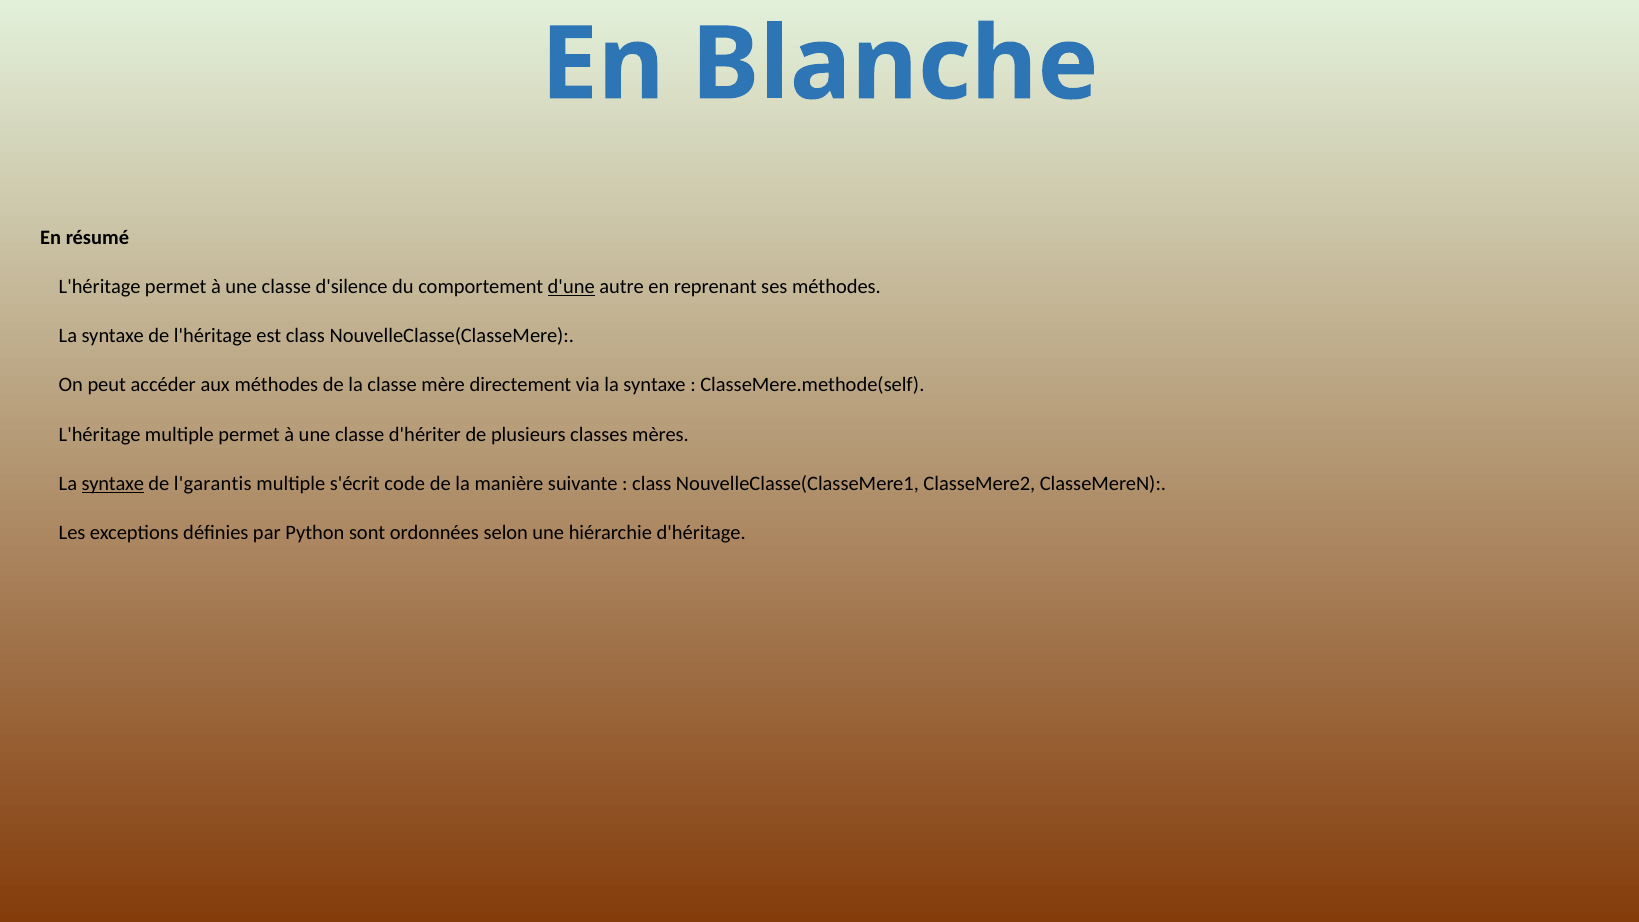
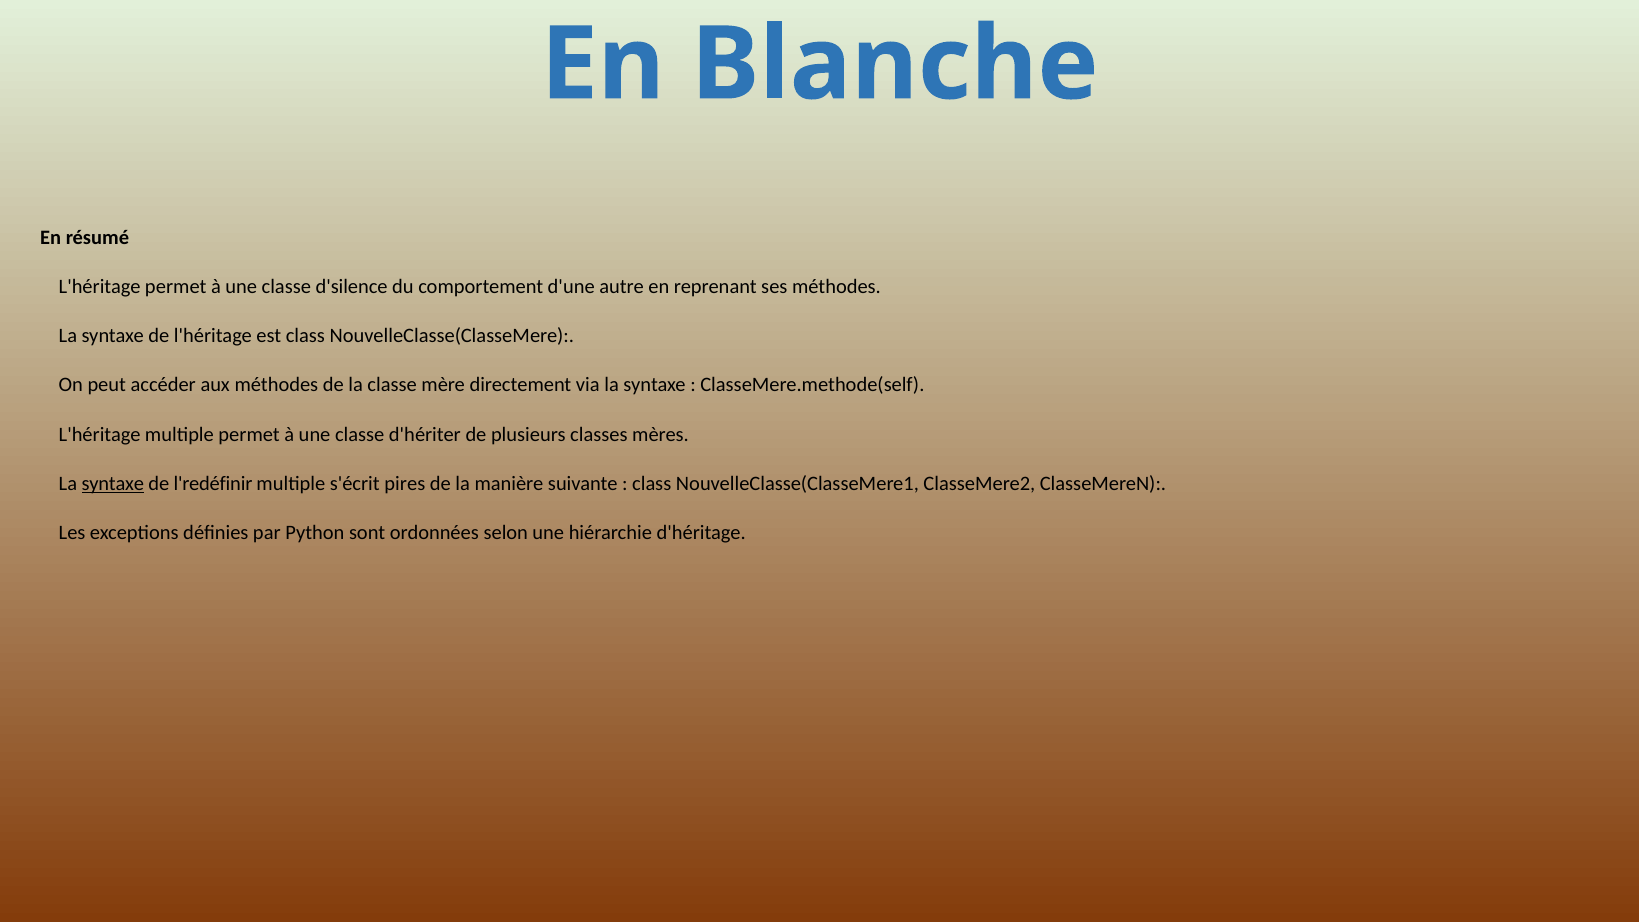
d'une underline: present -> none
l'garantis: l'garantis -> l'redéfinir
code: code -> pires
